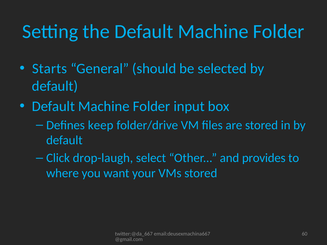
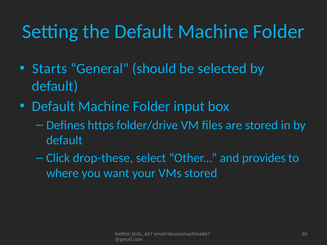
keep: keep -> https
drop-laugh: drop-laugh -> drop-these
